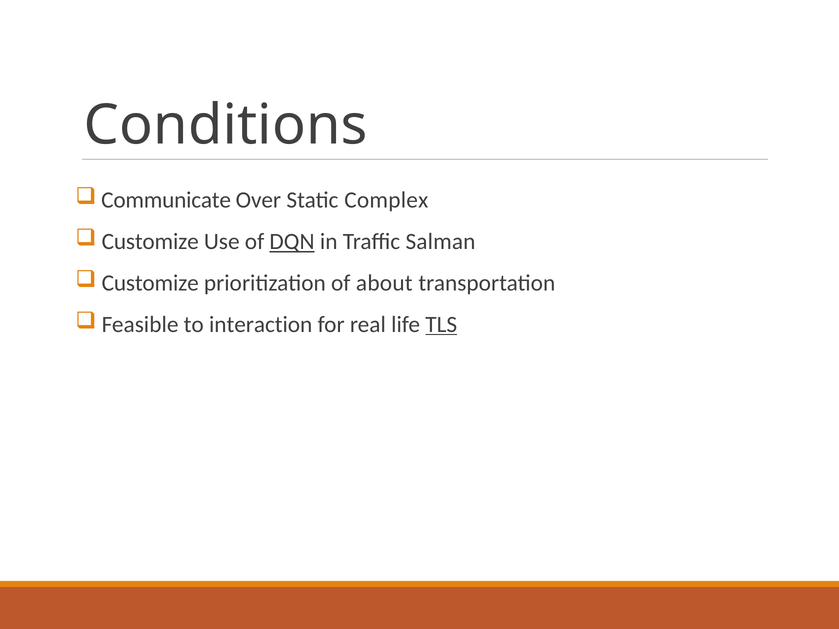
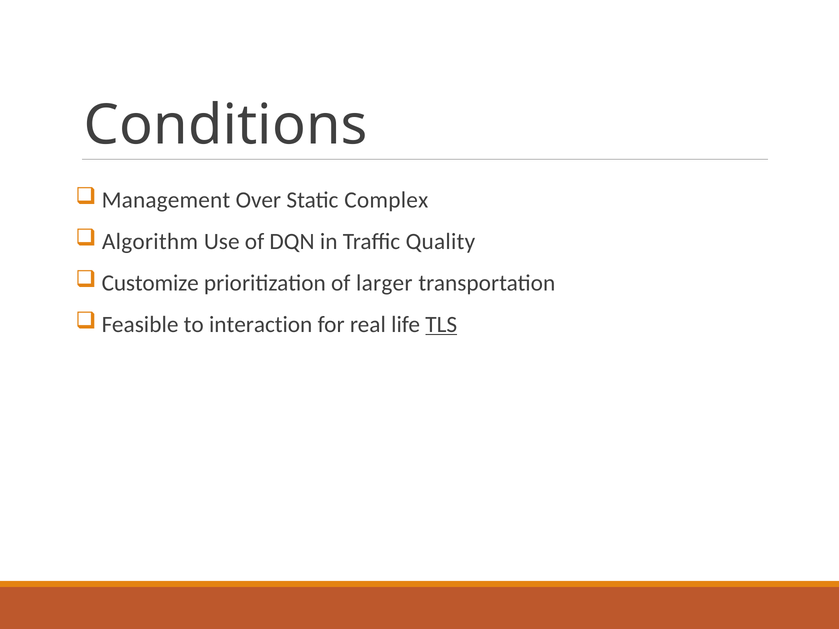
Communicate: Communicate -> Management
Customize at (150, 242): Customize -> Algorithm
DQN underline: present -> none
Salman: Salman -> Quality
about: about -> larger
